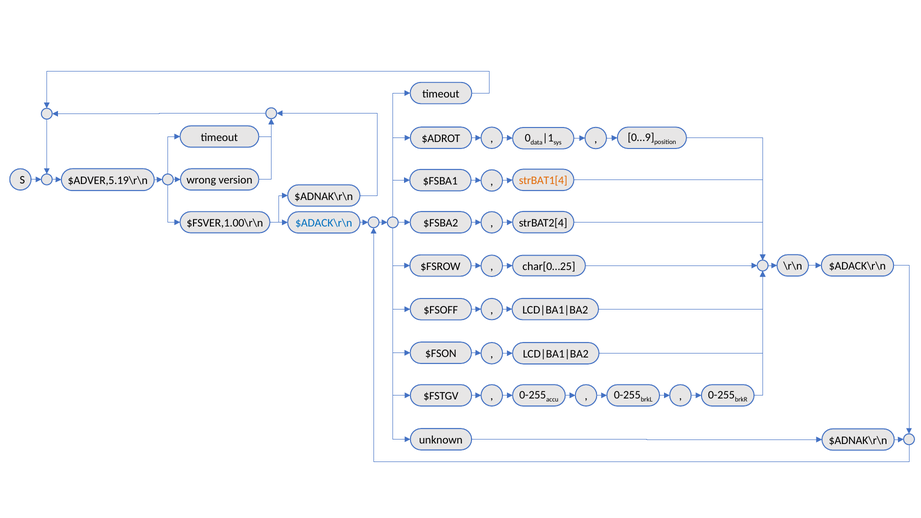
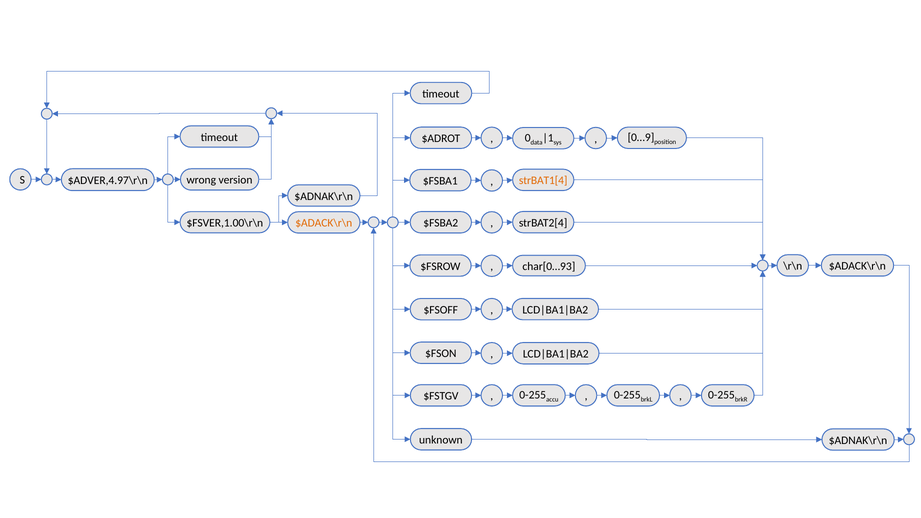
$ADVER,5.19\r\n: $ADVER,5.19\r\n -> $ADVER,4.97\r\n
$ADACK\r\n at (324, 223) colour: blue -> orange
char[0…25: char[0…25 -> char[0…93
